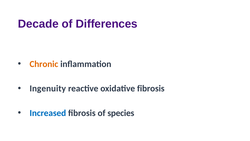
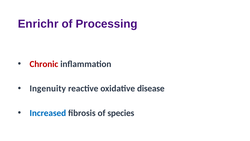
Decade: Decade -> Enrichr
Differences: Differences -> Processing
Chronic colour: orange -> red
oxidative fibrosis: fibrosis -> disease
